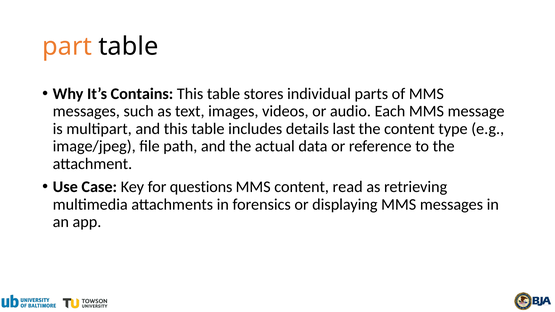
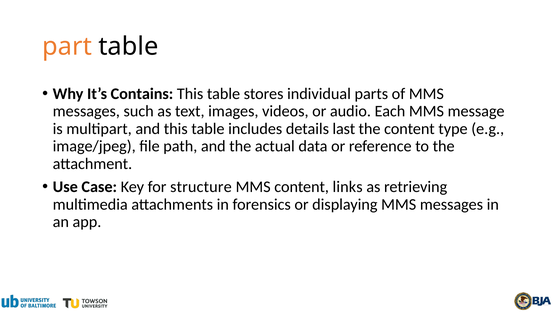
questions: questions -> structure
read: read -> links
